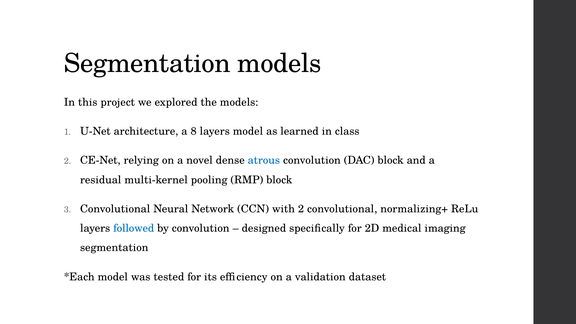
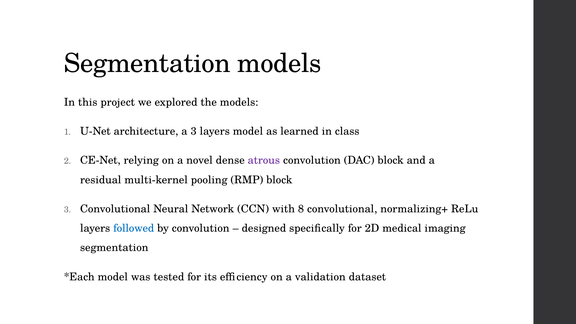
a 8: 8 -> 3
atrous colour: blue -> purple
with 2: 2 -> 8
